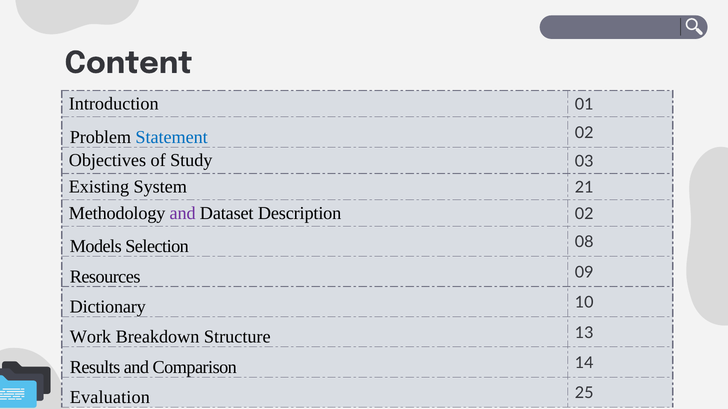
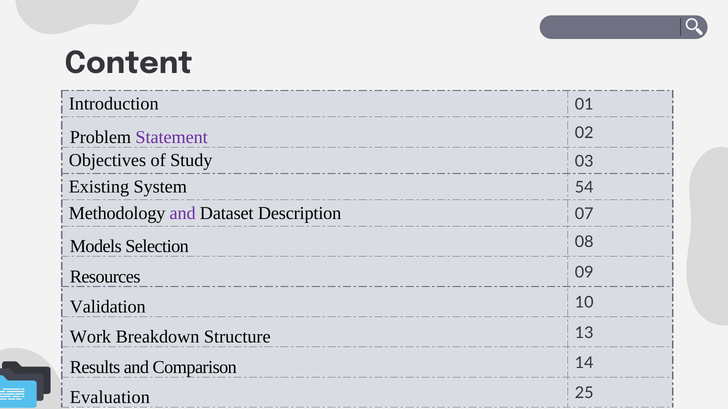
Statement colour: blue -> purple
21: 21 -> 54
Description 02: 02 -> 07
Dictionary: Dictionary -> Validation
